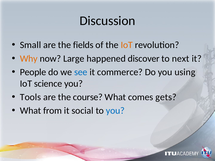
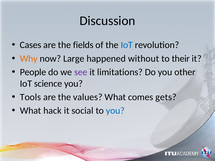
Small: Small -> Cases
IoT at (127, 45) colour: orange -> blue
discover: discover -> without
next: next -> their
see colour: blue -> purple
commerce: commerce -> limitations
using: using -> other
course: course -> values
from: from -> hack
